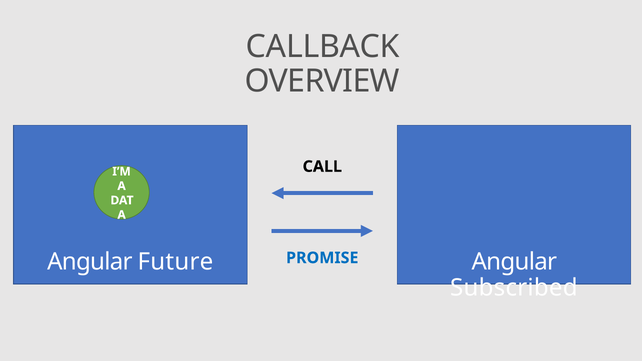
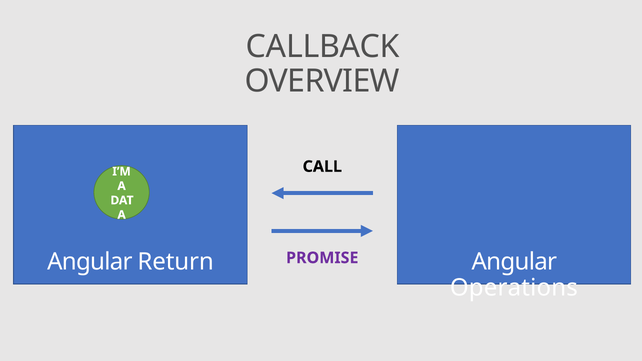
PROMISE colour: blue -> purple
Future: Future -> Return
Subscribed: Subscribed -> Operations
